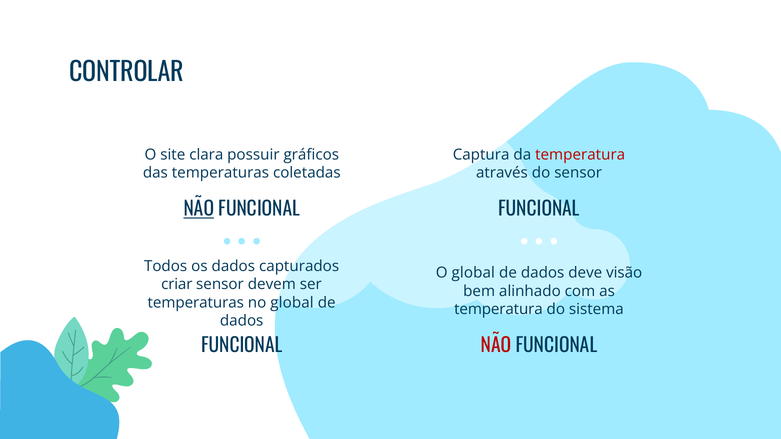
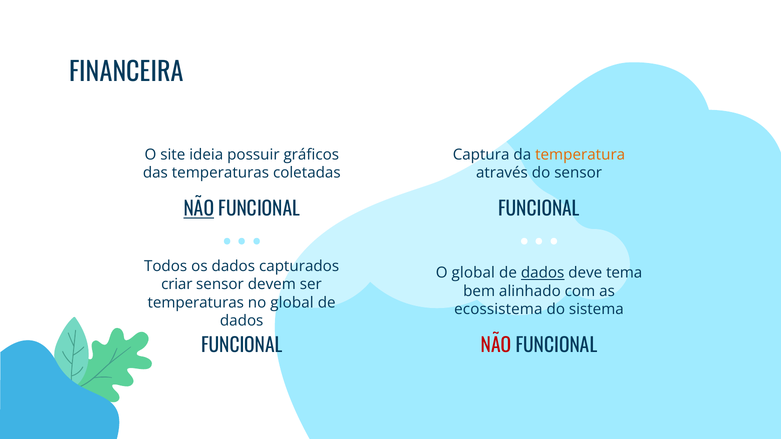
CONTROLAR: CONTROLAR -> FINANCEIRA
clara: clara -> ideia
temperatura at (580, 155) colour: red -> orange
dados at (543, 273) underline: none -> present
visão: visão -> tema
temperatura at (498, 310): temperatura -> ecossistema
